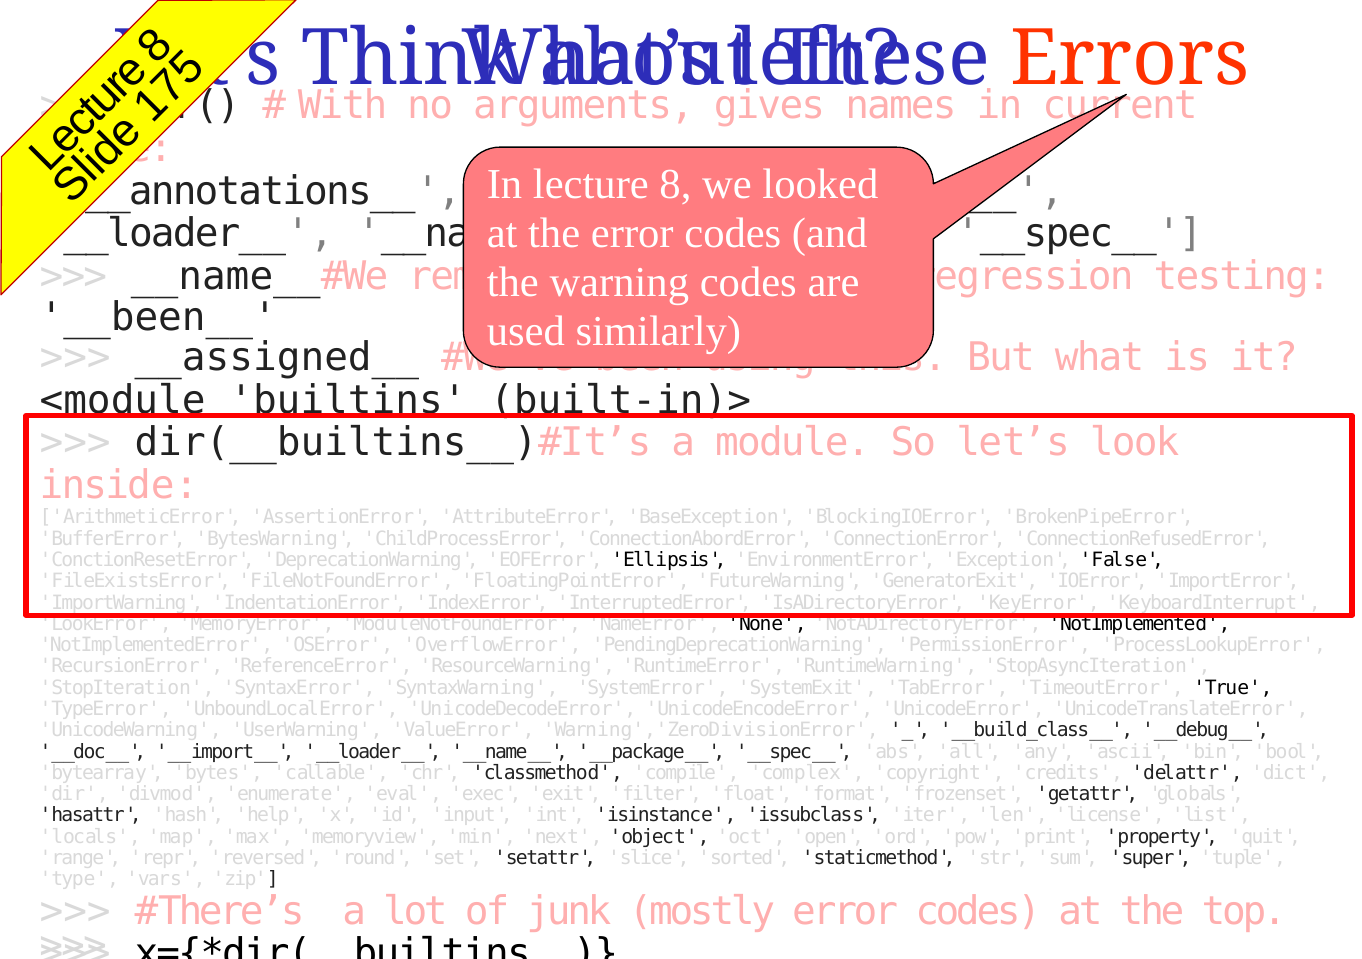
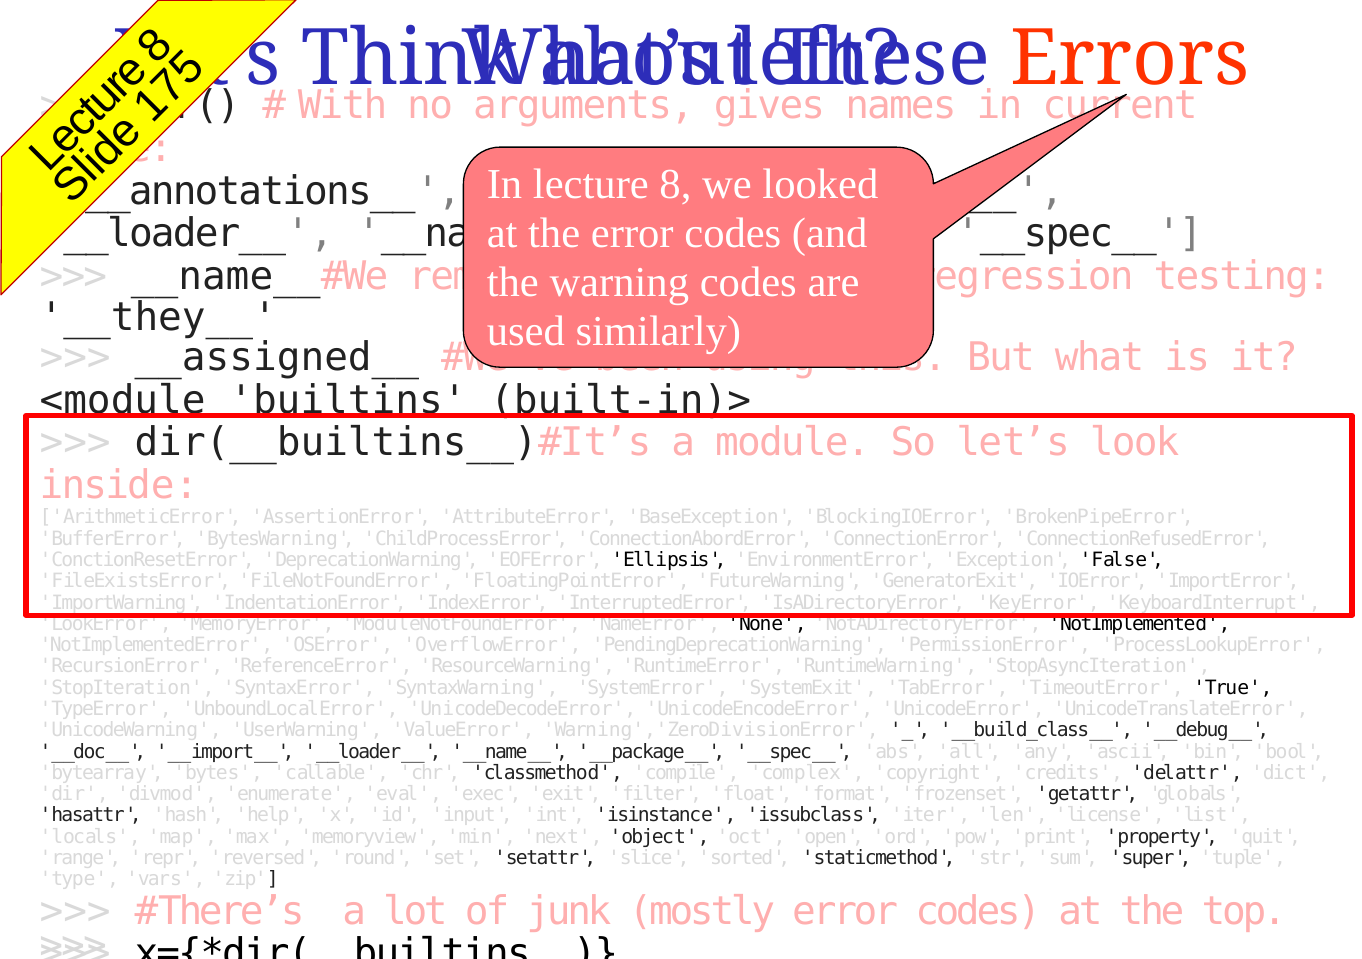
__been__: __been__ -> __they__
